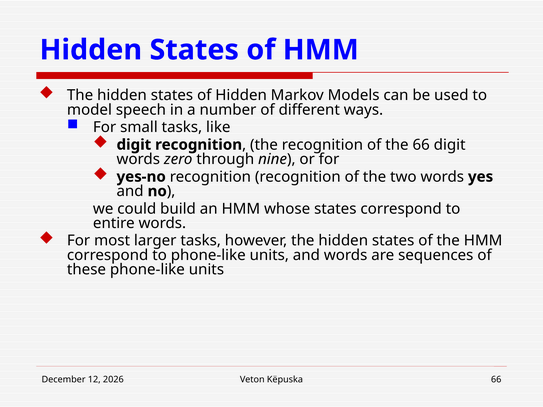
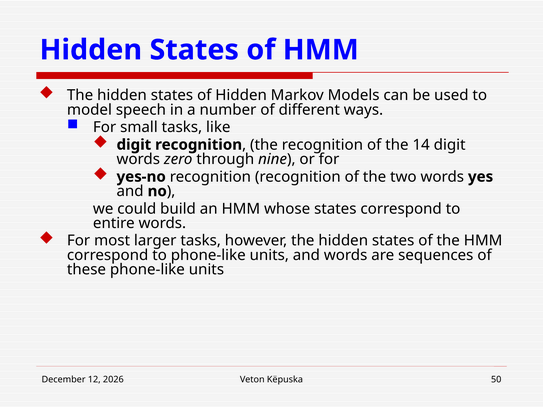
the 66: 66 -> 14
Këpuska 66: 66 -> 50
